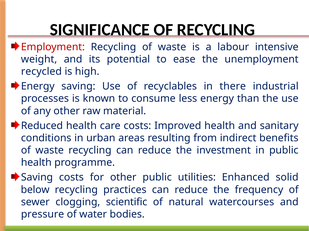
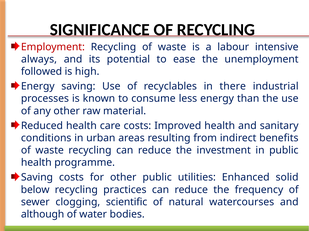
weight: weight -> always
recycled: recycled -> followed
pressure: pressure -> although
